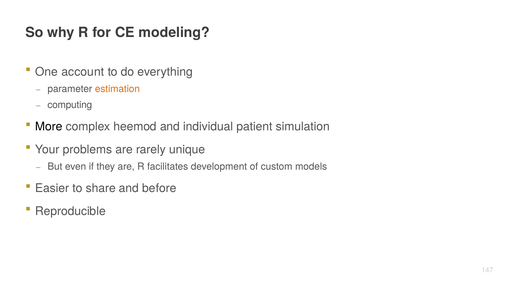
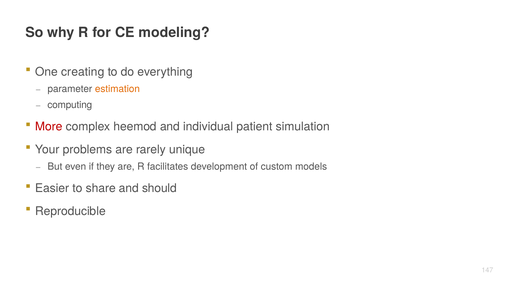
account: account -> creating
More colour: black -> red
before: before -> should
